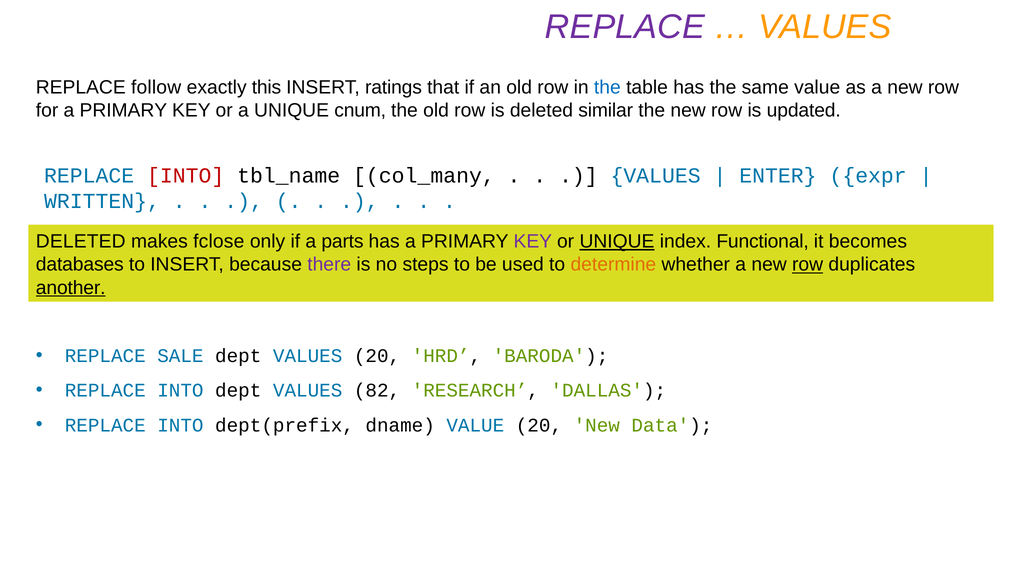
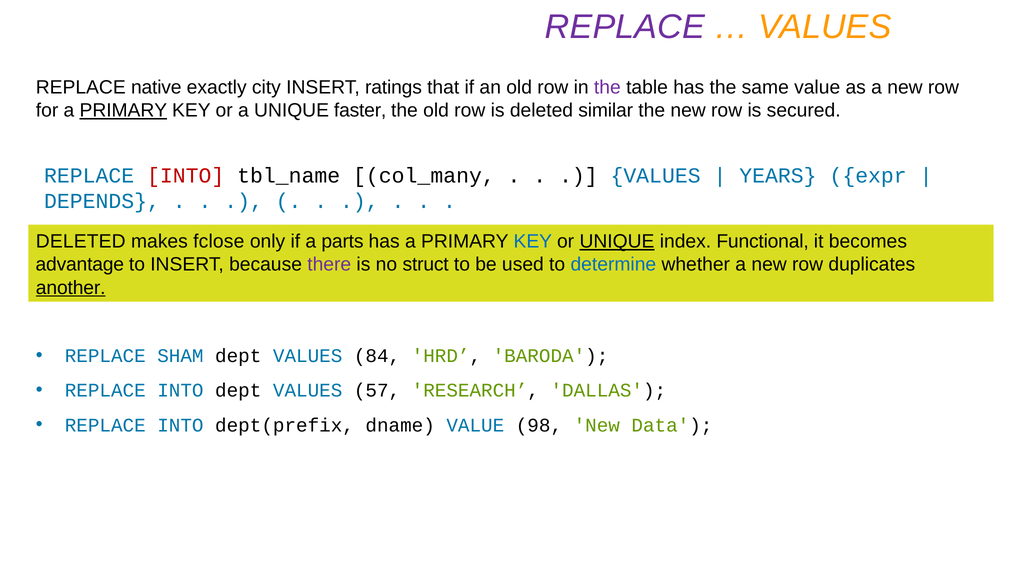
follow: follow -> native
this: this -> city
the at (607, 87) colour: blue -> purple
PRIMARY at (123, 110) underline: none -> present
cnum: cnum -> faster
updated: updated -> secured
ENTER: ENTER -> YEARS
WRITTEN: WRITTEN -> DEPENDS
KEY at (533, 242) colour: purple -> blue
databases: databases -> advantage
steps: steps -> struct
determine colour: orange -> blue
row at (808, 265) underline: present -> none
SALE: SALE -> SHAM
VALUES 20: 20 -> 84
82: 82 -> 57
VALUE 20: 20 -> 98
